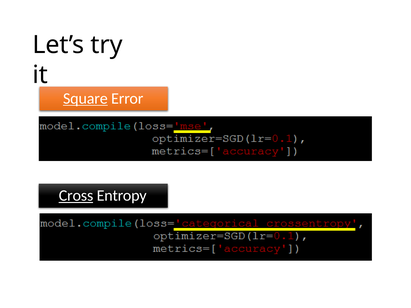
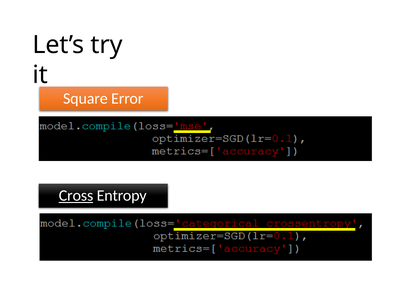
Square underline: present -> none
